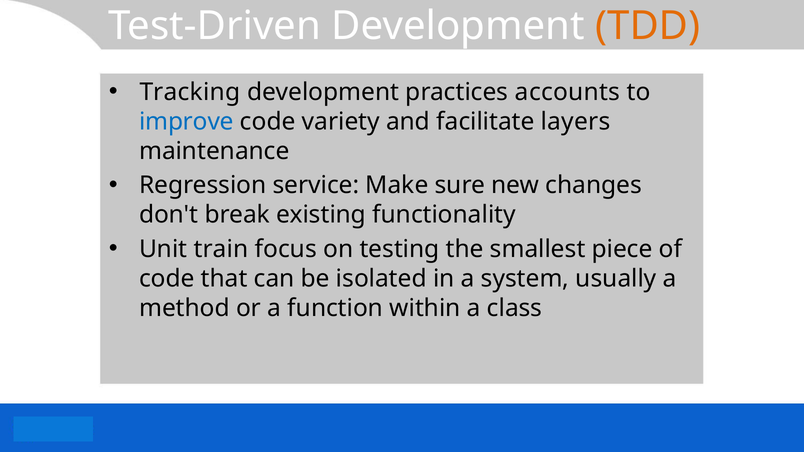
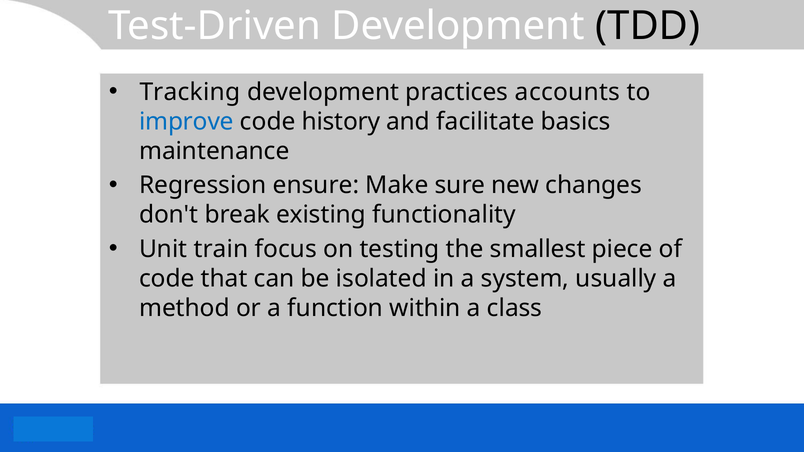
TDD colour: orange -> black
variety: variety -> history
layers: layers -> basics
service: service -> ensure
